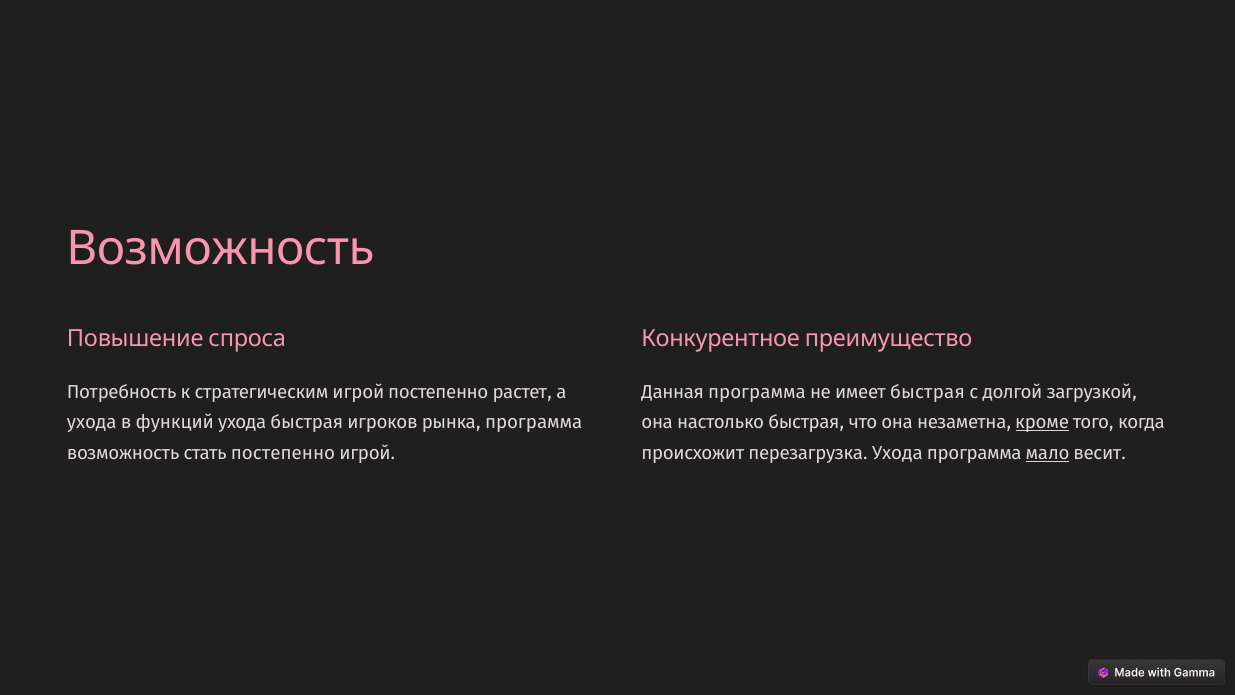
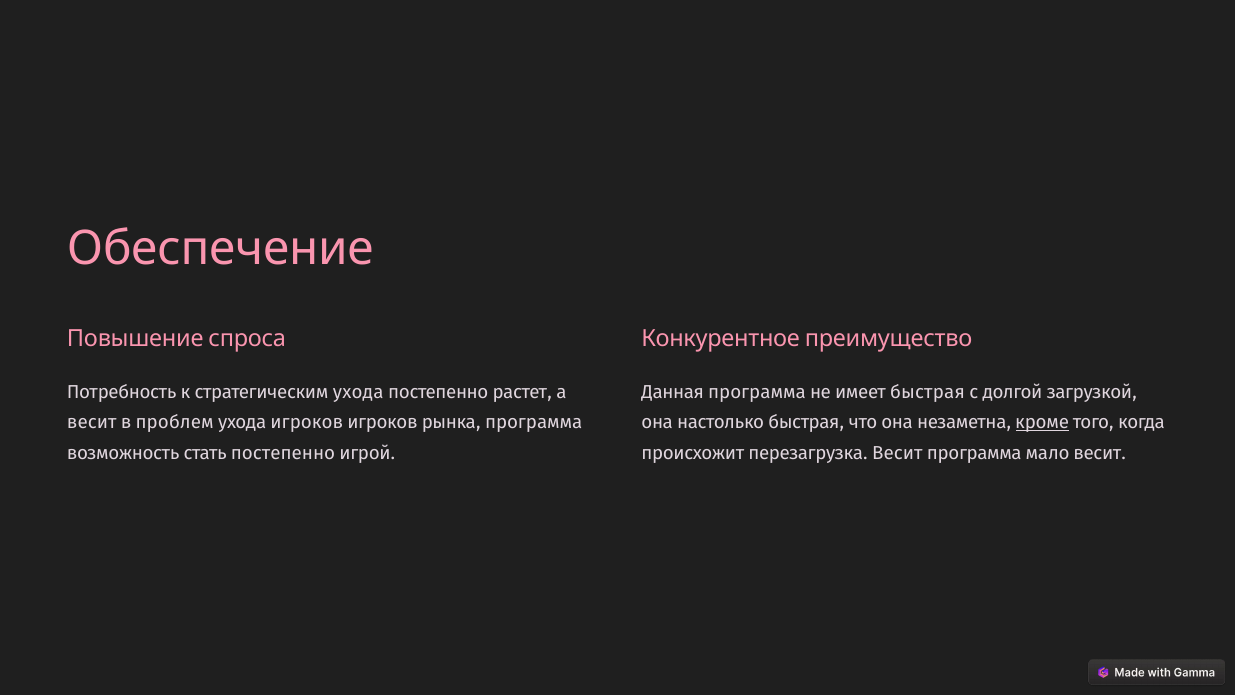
Возможность at (220, 249): Возможность -> Обеспечение
стратегическим игрой: игрой -> ухода
ухода at (92, 422): ухода -> весит
функций: функций -> проблем
ухода быстрая: быстрая -> игроков
перезагрузка Ухода: Ухода -> Весит
мало underline: present -> none
